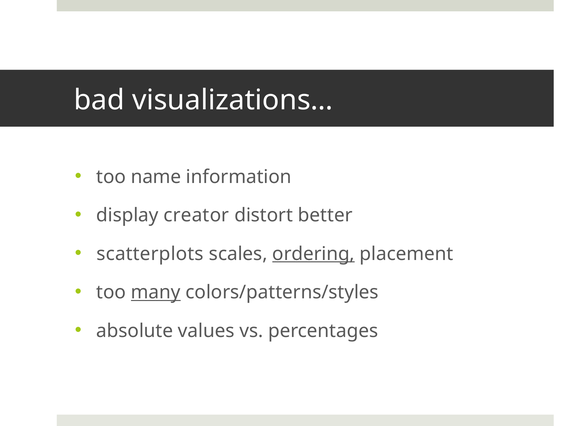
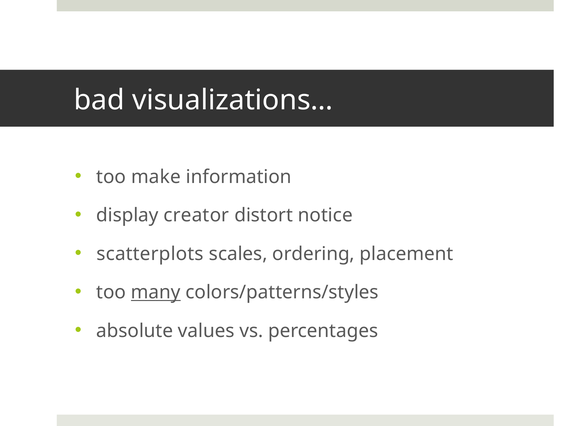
name: name -> make
better: better -> notice
ordering underline: present -> none
